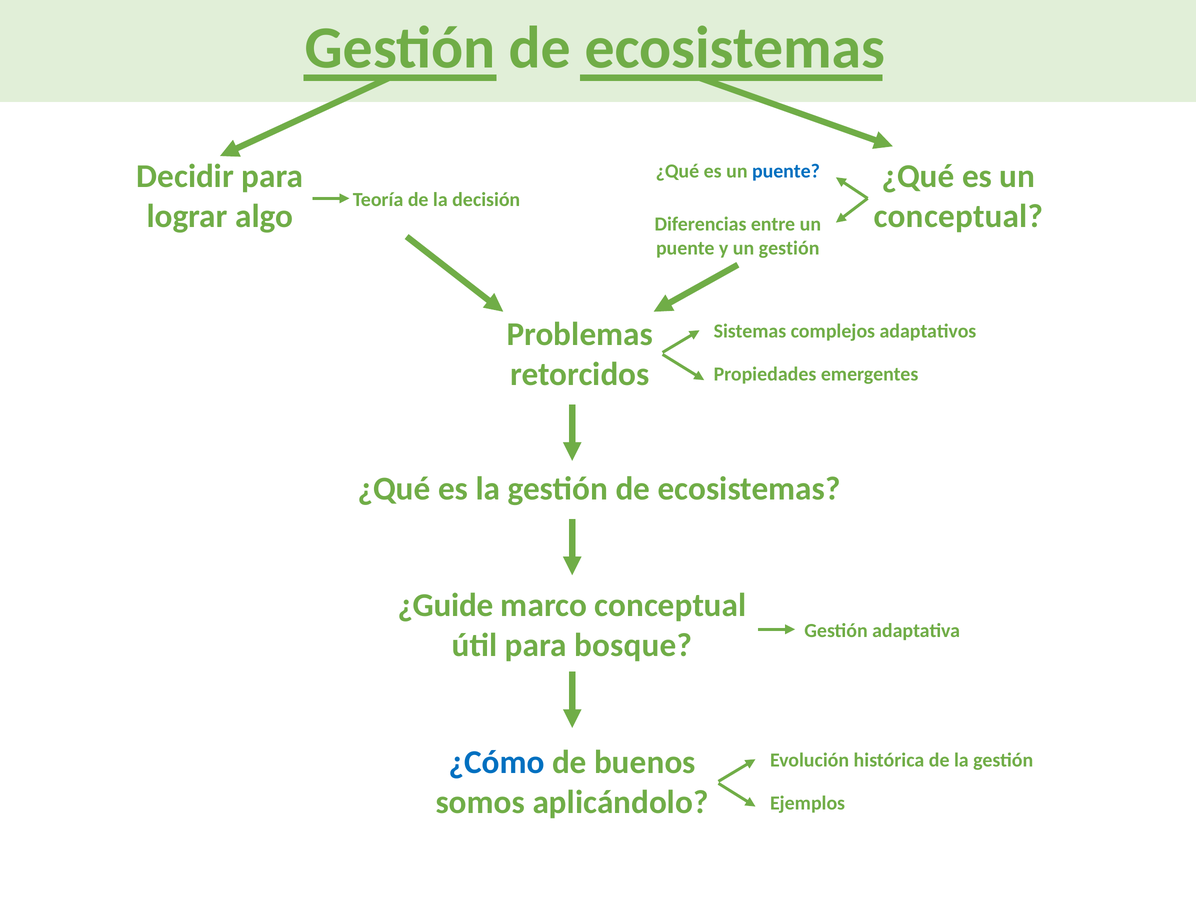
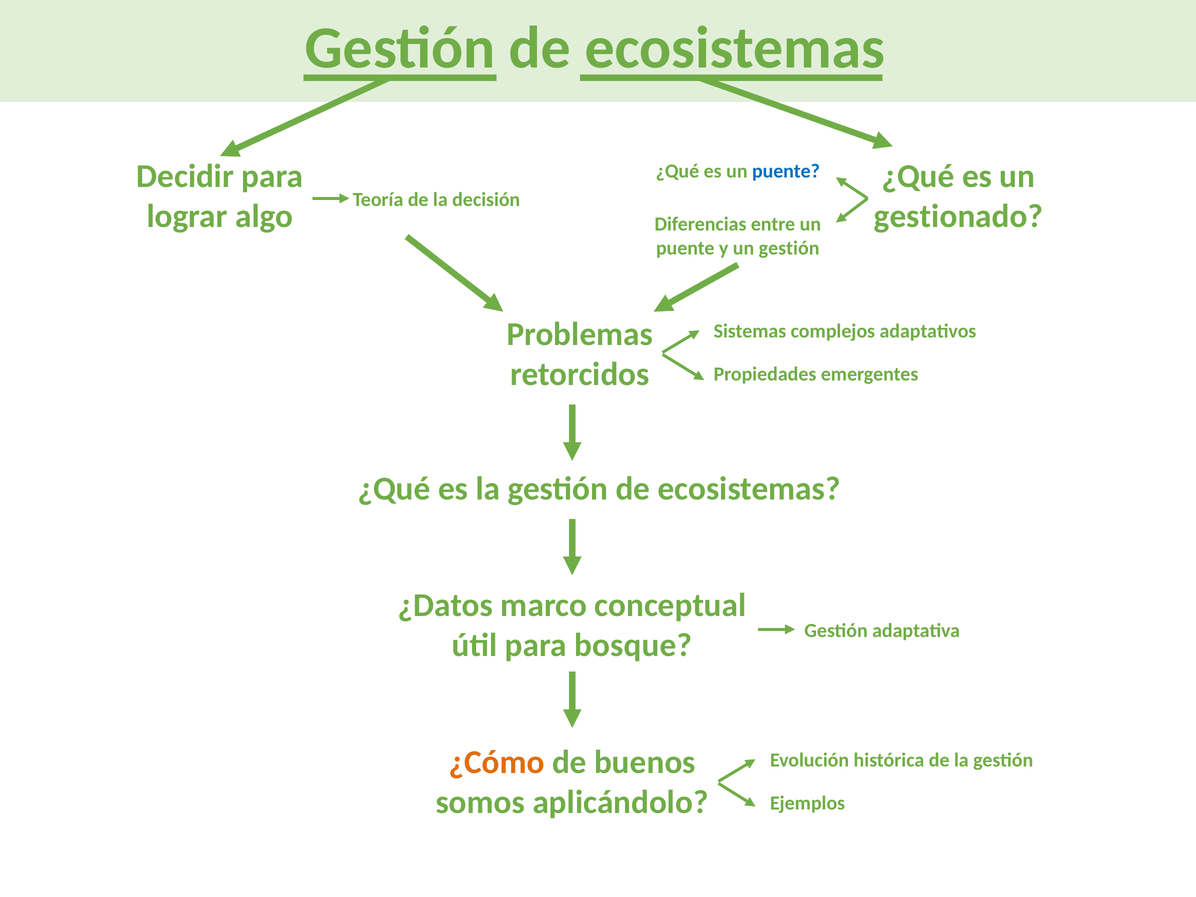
conceptual at (958, 216): conceptual -> gestionado
¿Guide: ¿Guide -> ¿Datos
¿Cómo colour: blue -> orange
